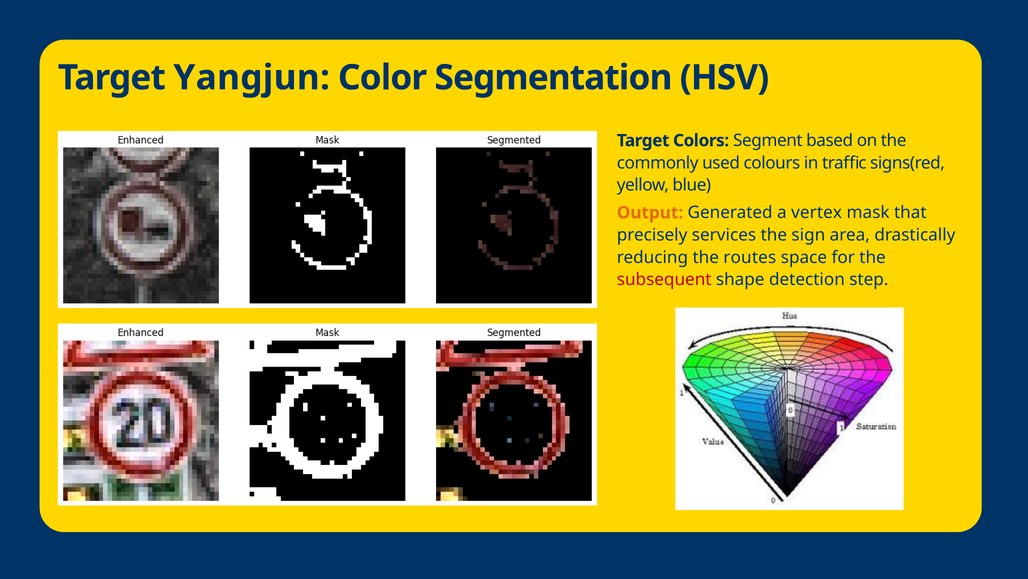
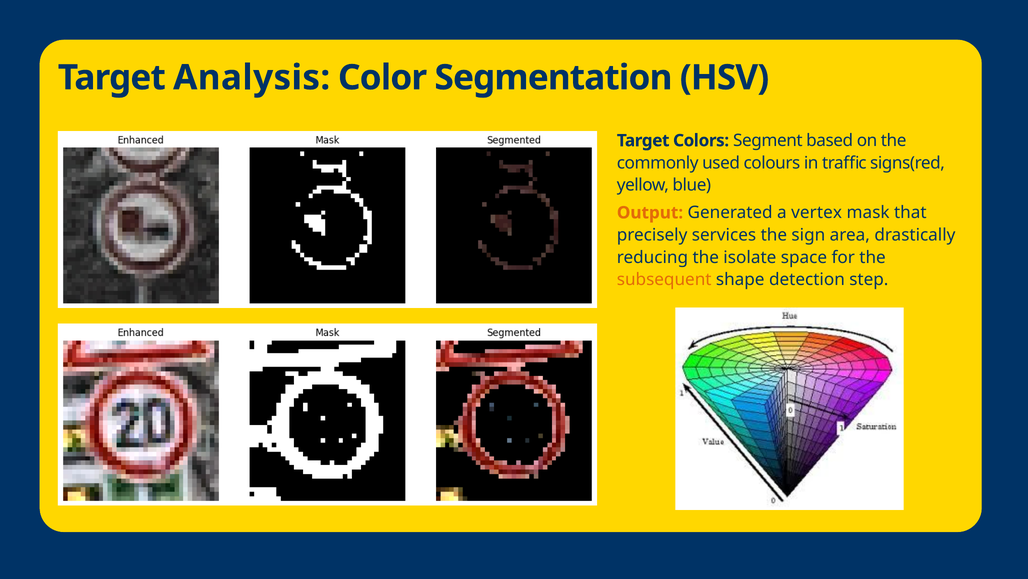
Yangjun: Yangjun -> Analysis
routes: routes -> isolate
subsequent colour: red -> orange
